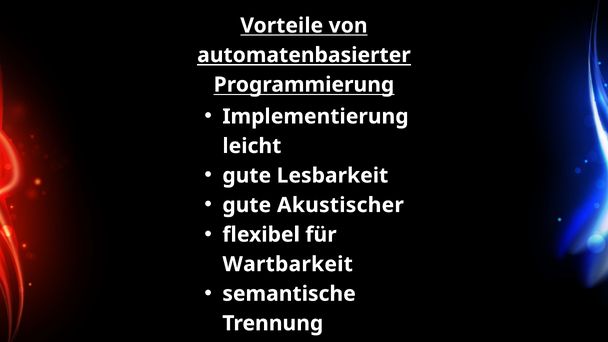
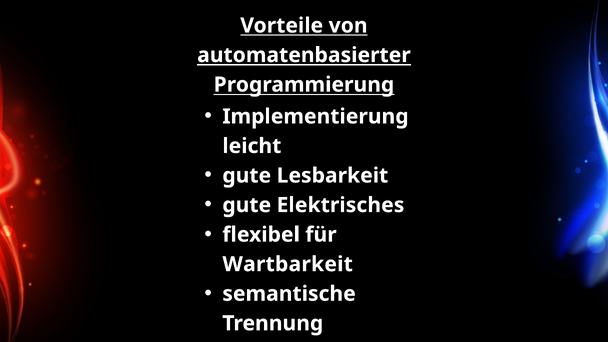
Akustischer: Akustischer -> Elektrisches
